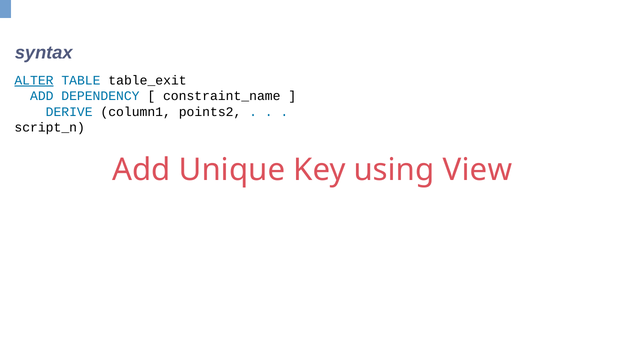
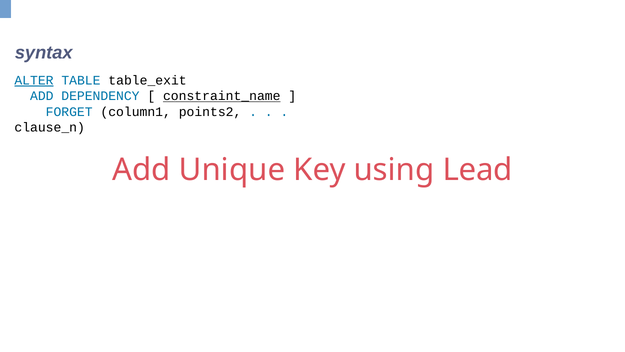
constraint_name underline: none -> present
DERIVE: DERIVE -> FORGET
script_n: script_n -> clause_n
View: View -> Lead
